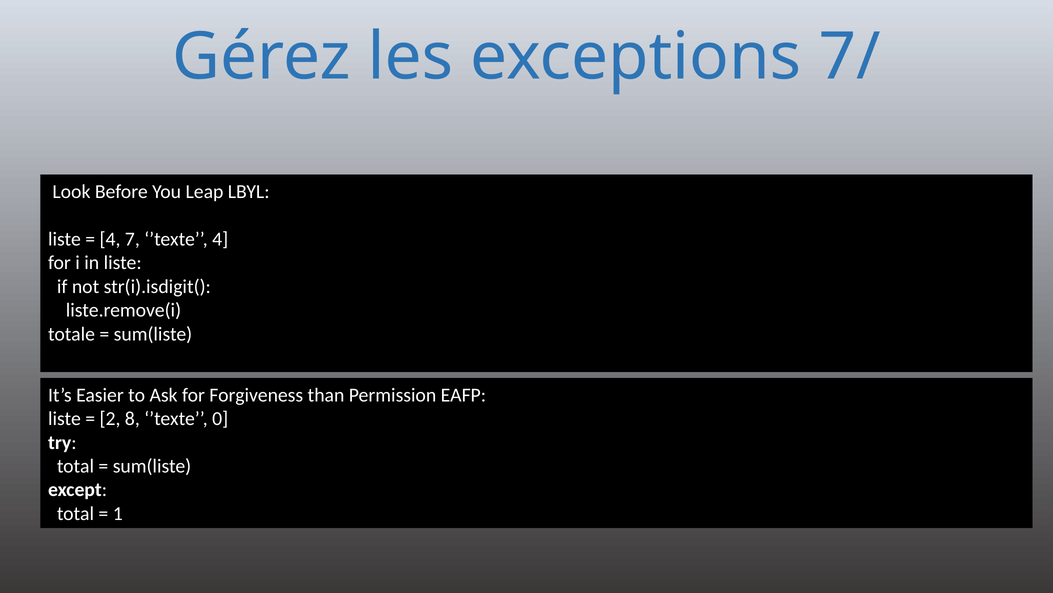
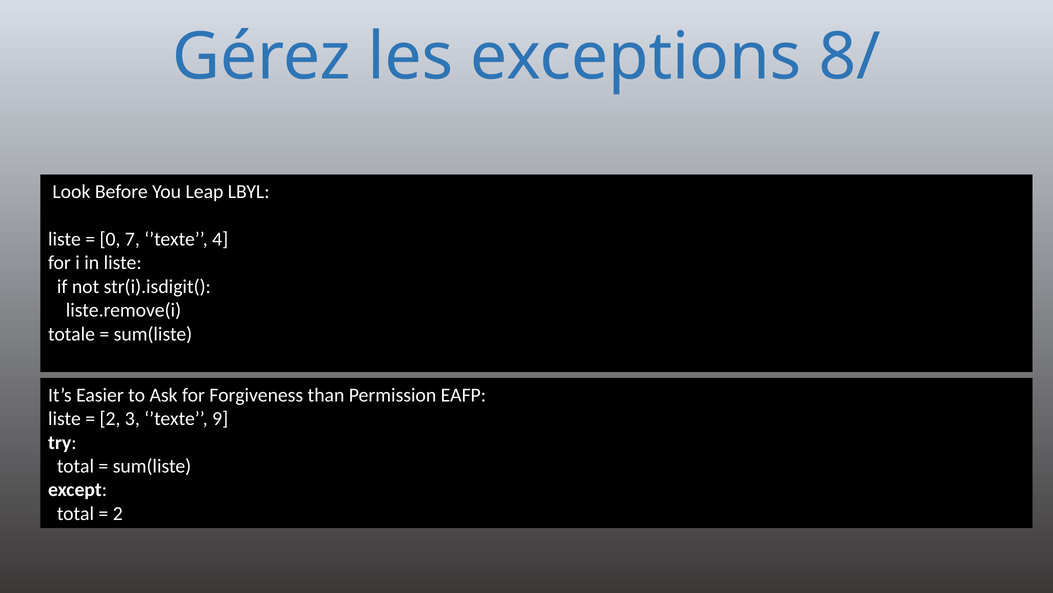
7/: 7/ -> 8/
4 at (110, 239): 4 -> 0
8: 8 -> 3
0: 0 -> 9
1 at (118, 513): 1 -> 2
